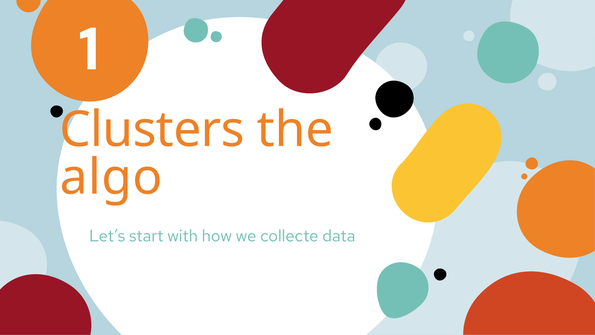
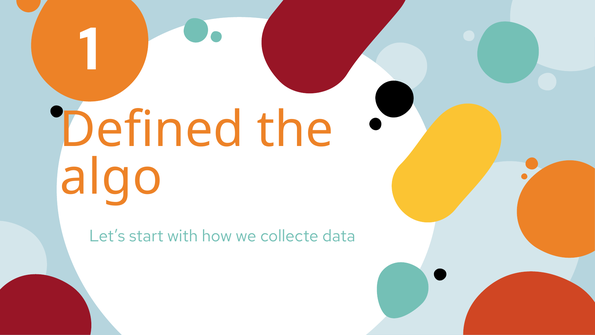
Clusters: Clusters -> Defined
